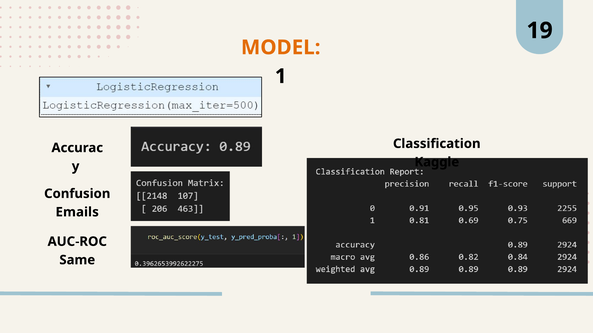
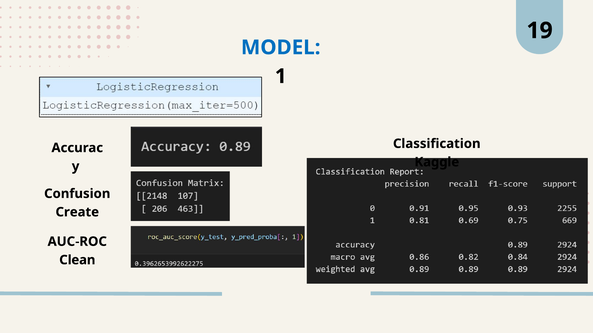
MODEL colour: orange -> blue
Emails: Emails -> Create
Same: Same -> Clean
